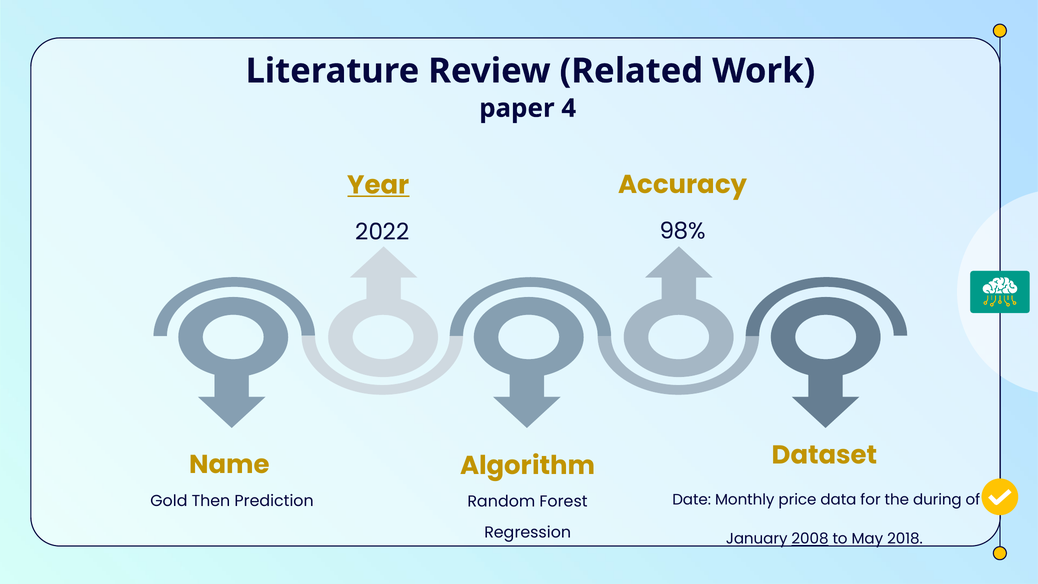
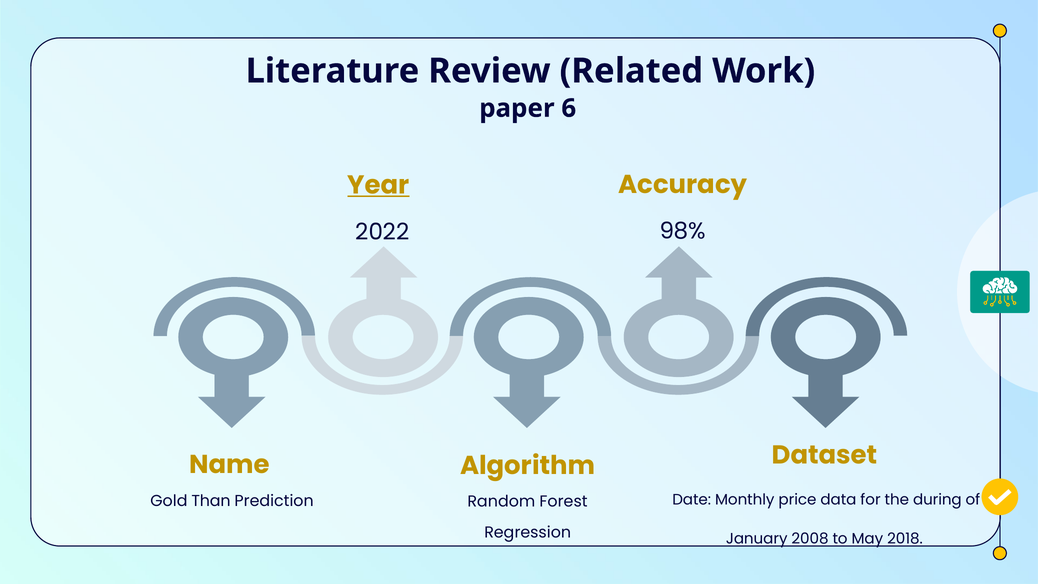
4: 4 -> 6
Then: Then -> Than
2008 underline: present -> none
